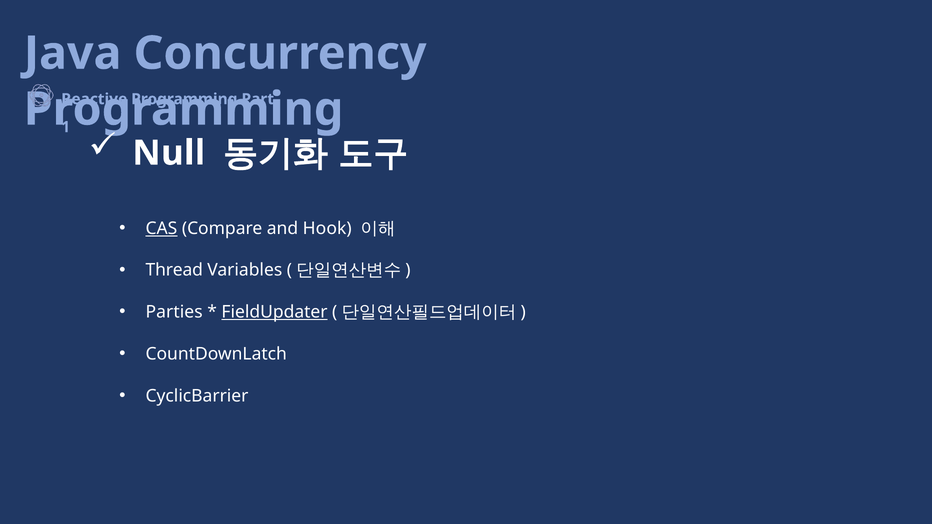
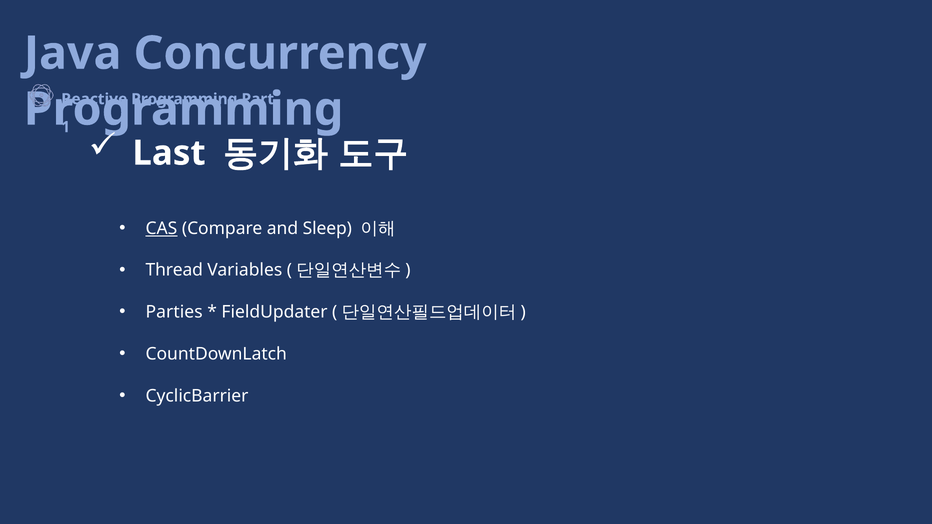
Null: Null -> Last
Hook: Hook -> Sleep
FieldUpdater underline: present -> none
